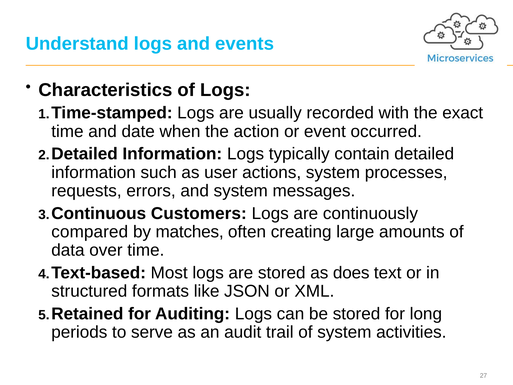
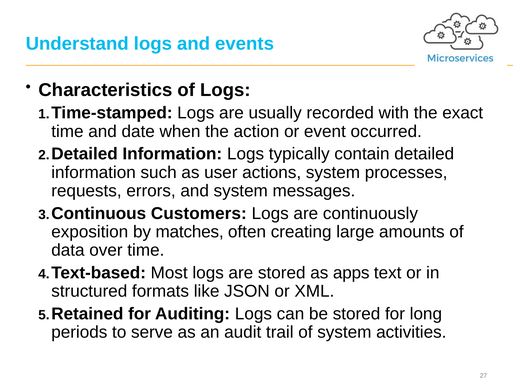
compared: compared -> exposition
does: does -> apps
